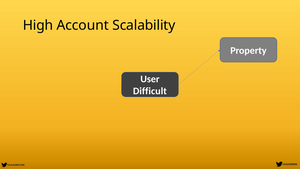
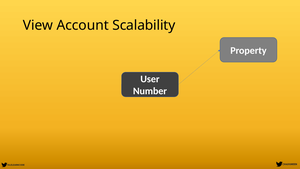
High: High -> View
Difficult: Difficult -> Number
